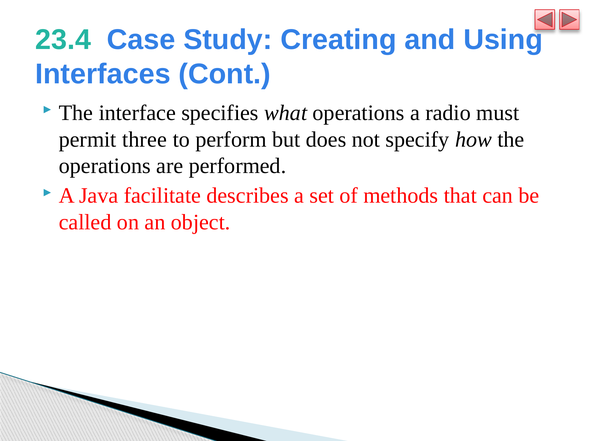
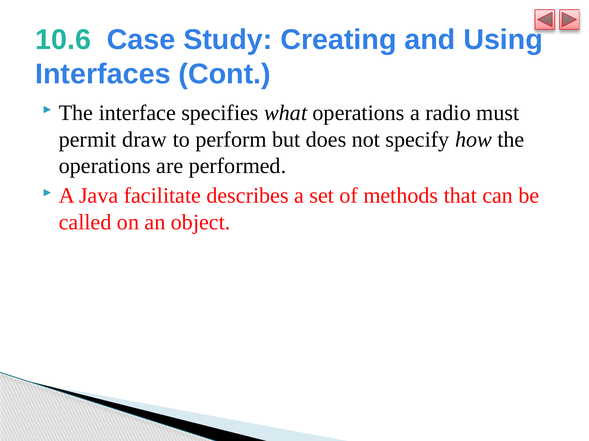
23.4: 23.4 -> 10.6
three: three -> draw
